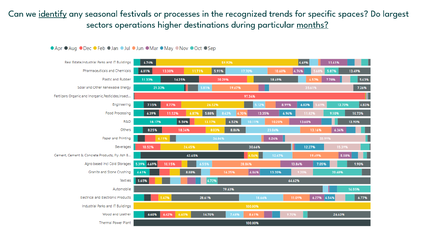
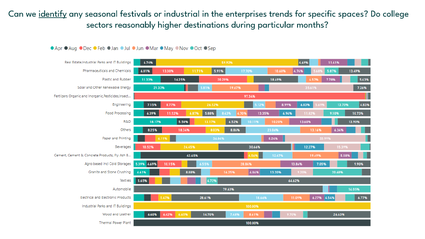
processes: processes -> industrial
recognized: recognized -> enterprises
largest: largest -> college
operations: operations -> reasonably
months underline: present -> none
